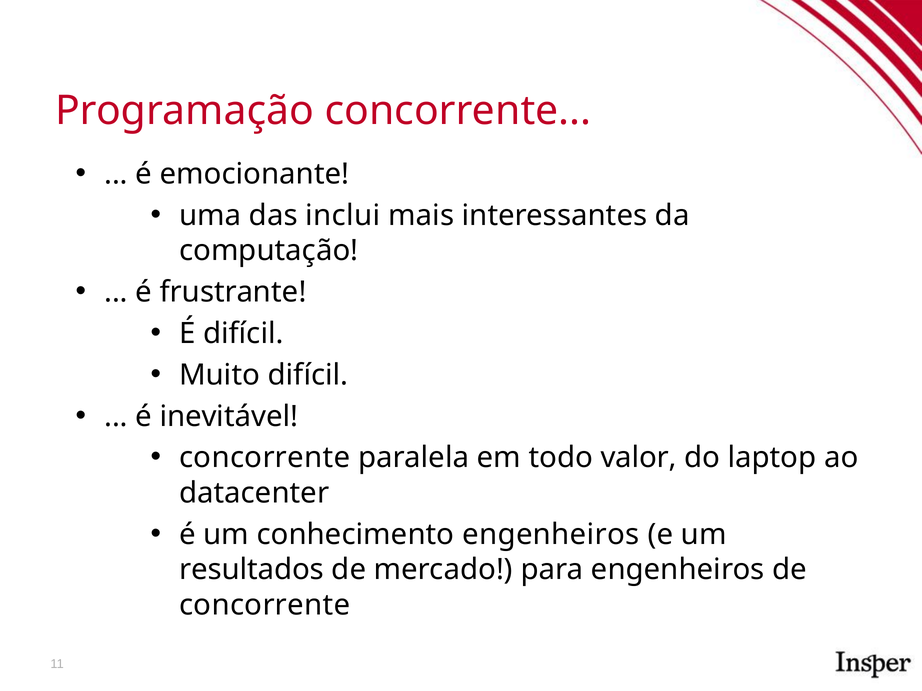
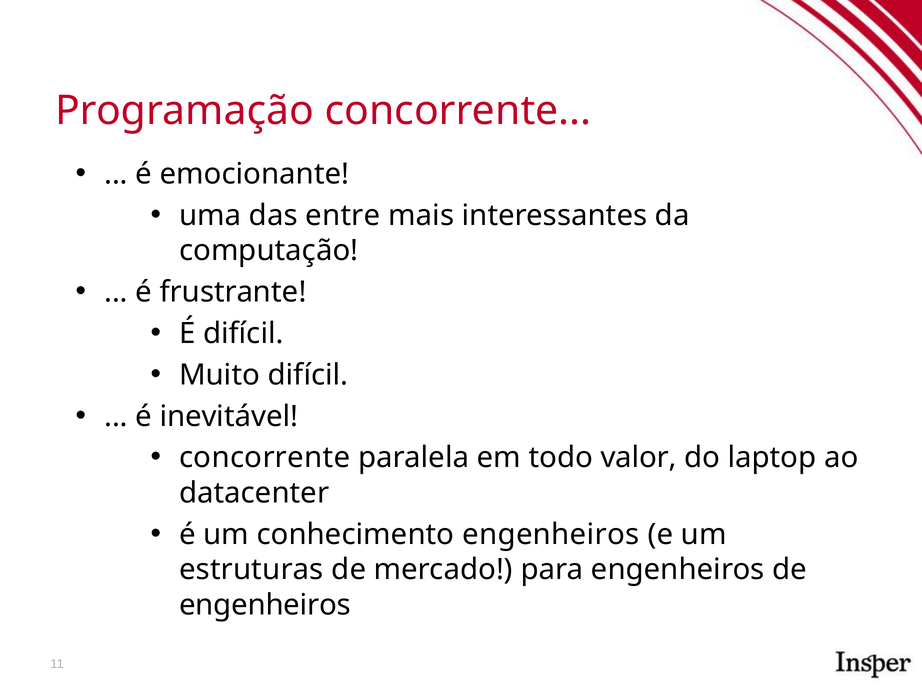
inclui: inclui -> entre
resultados: resultados -> estruturas
concorrente at (265, 606): concorrente -> engenheiros
